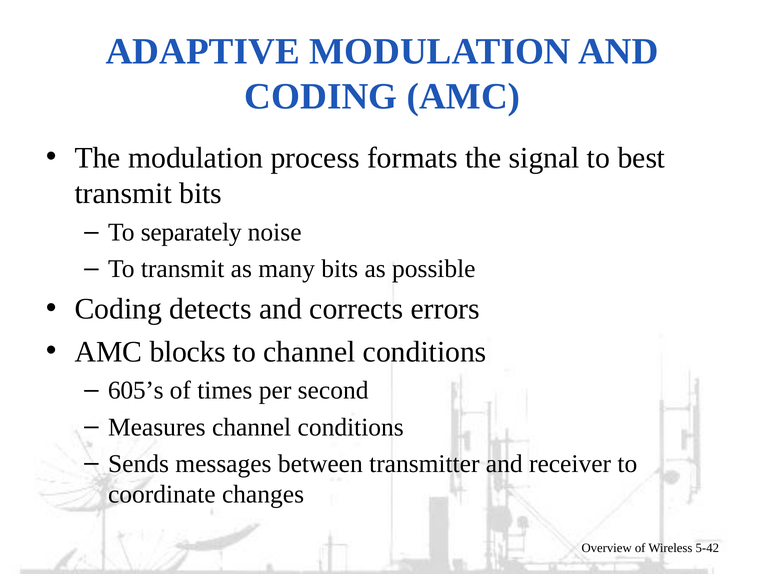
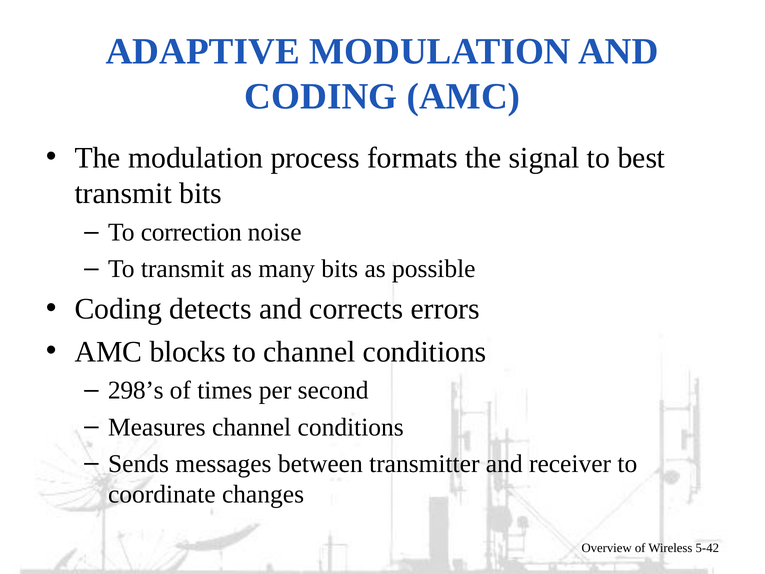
separately: separately -> correction
605’s: 605’s -> 298’s
